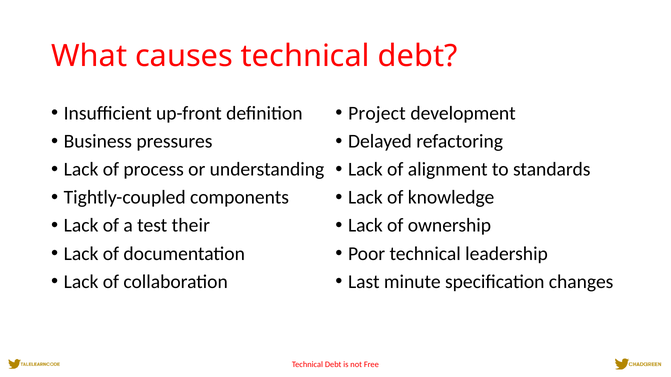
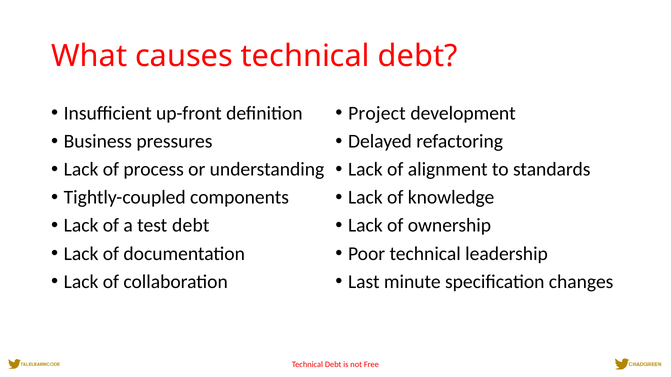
test their: their -> debt
